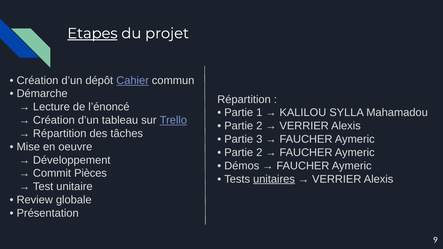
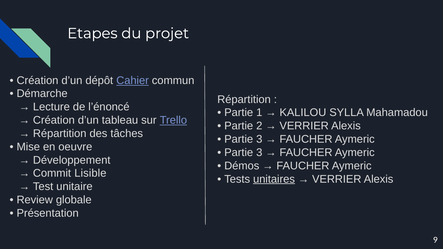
Etapes underline: present -> none
2 at (259, 153): 2 -> 3
Pièces: Pièces -> Lisible
